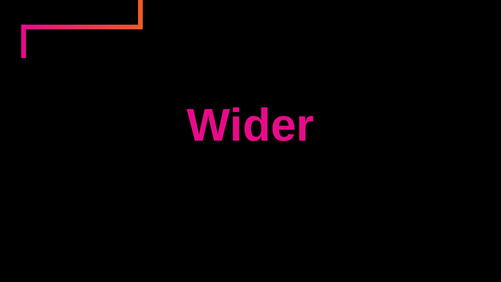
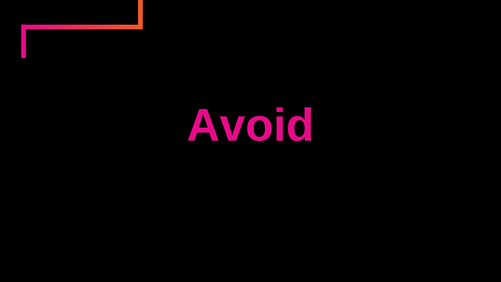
Wider: Wider -> Avoid
